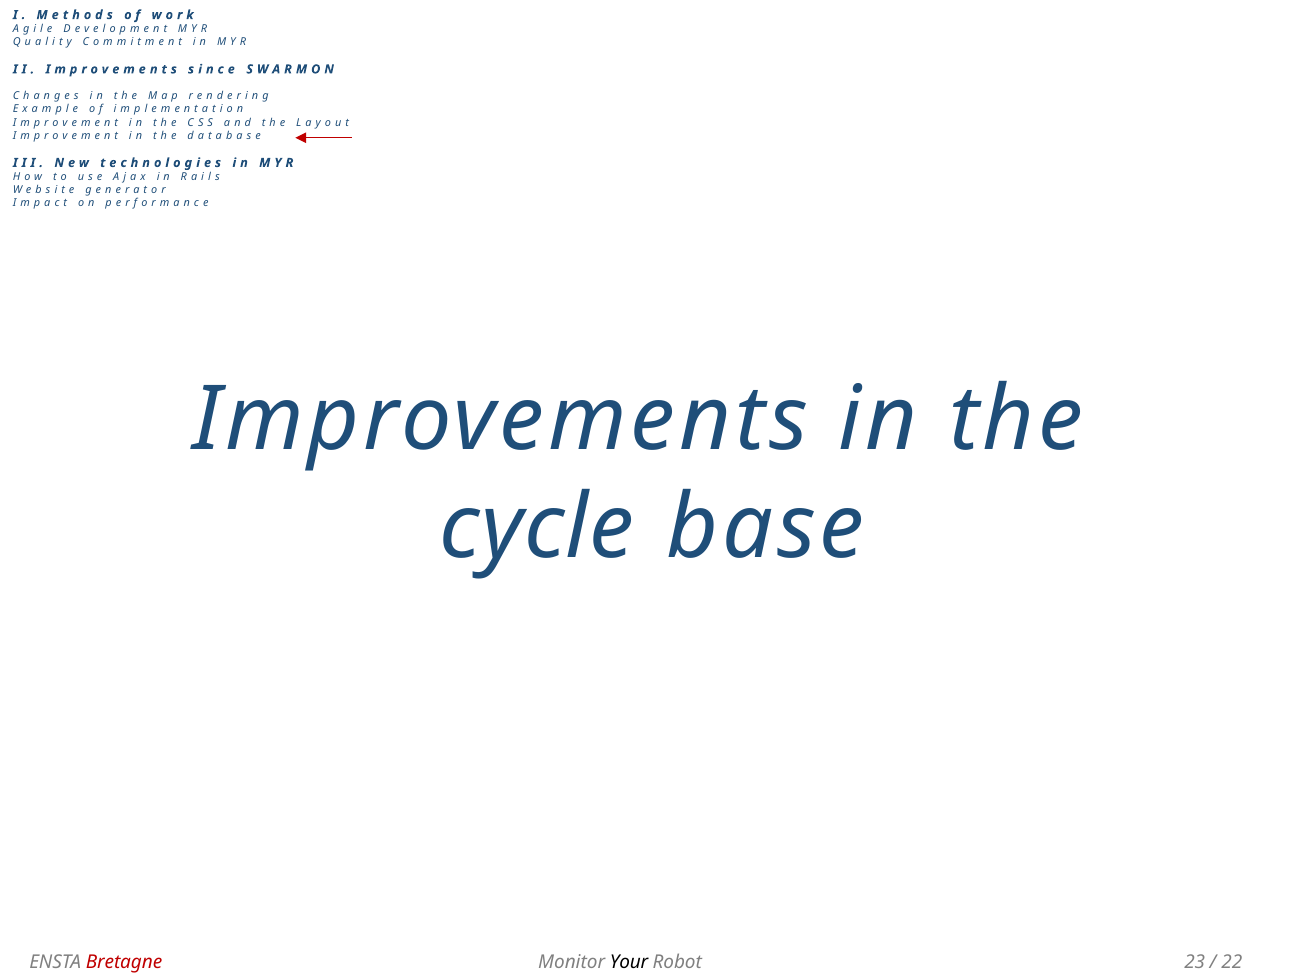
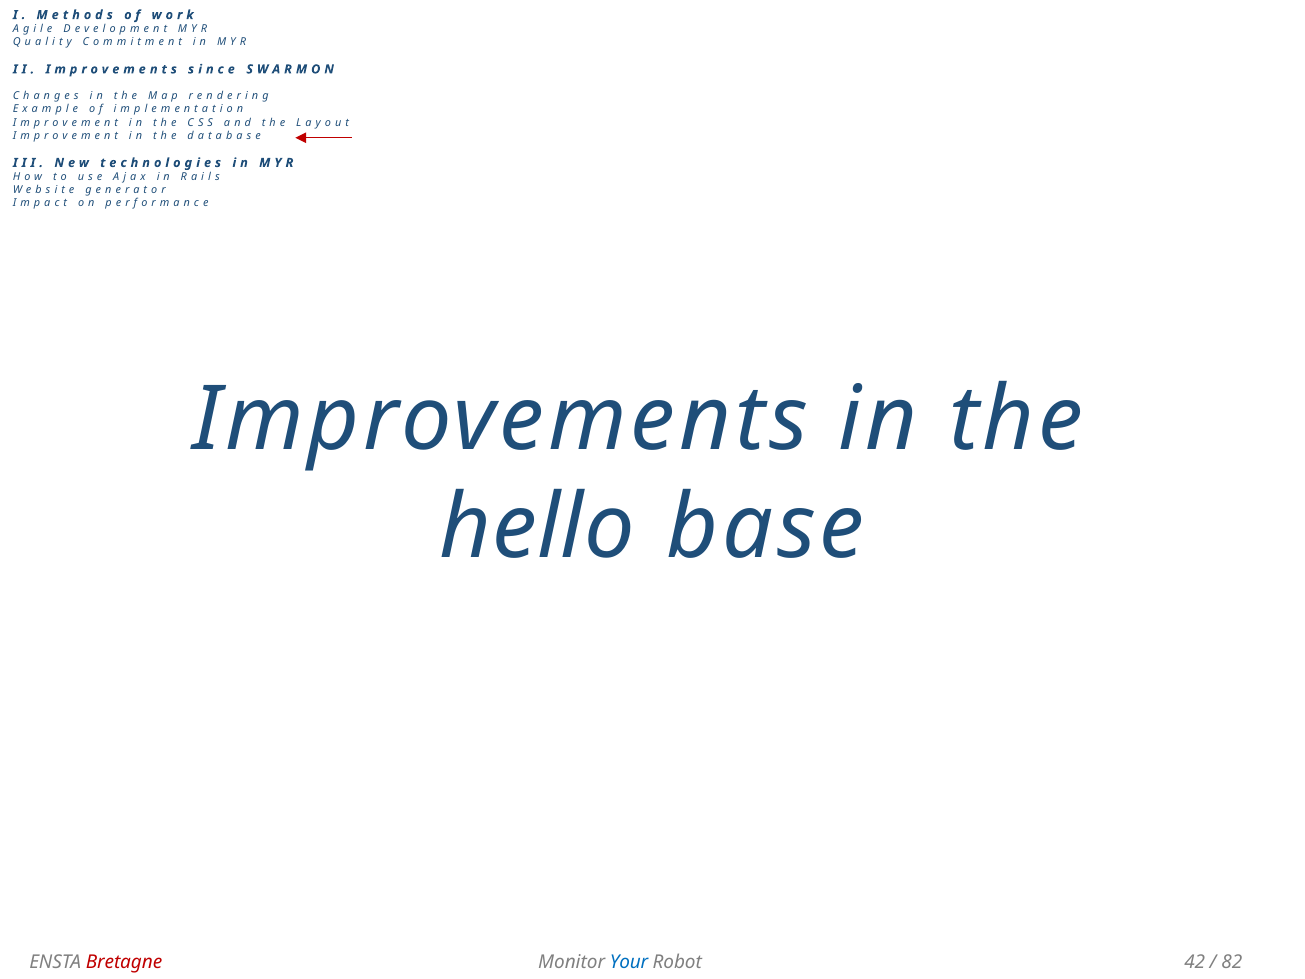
cycle: cycle -> hello
Your colour: black -> blue
23: 23 -> 42
22: 22 -> 82
